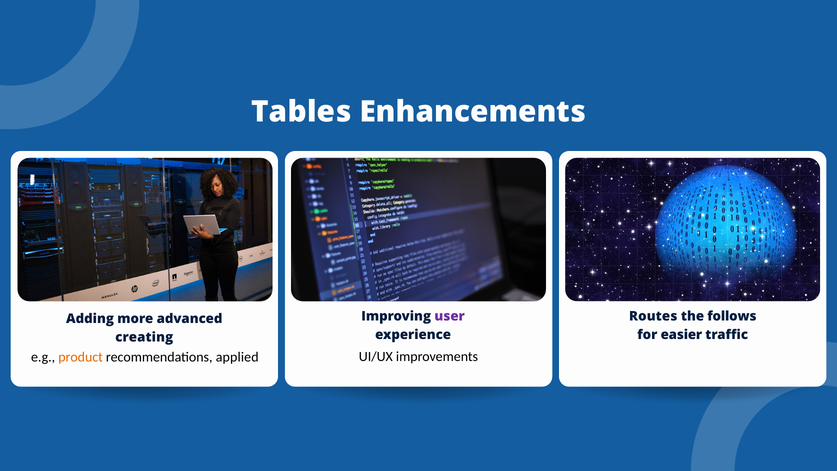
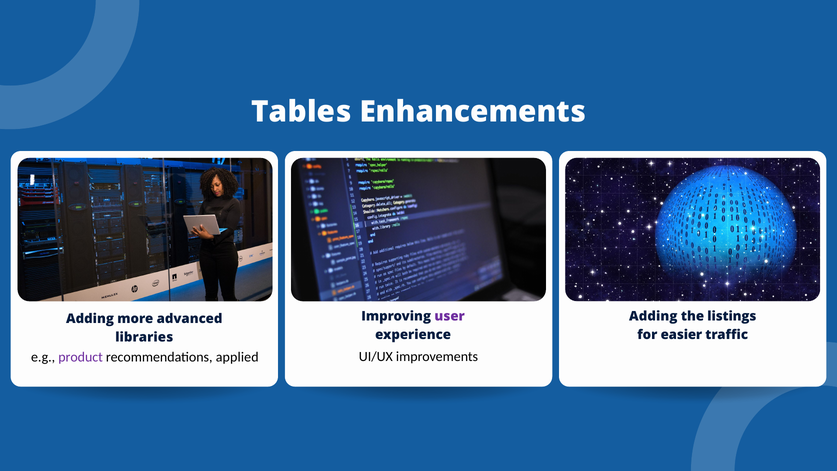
Routes at (653, 316): Routes -> Adding
follows: follows -> listings
creating: creating -> libraries
product colour: orange -> purple
